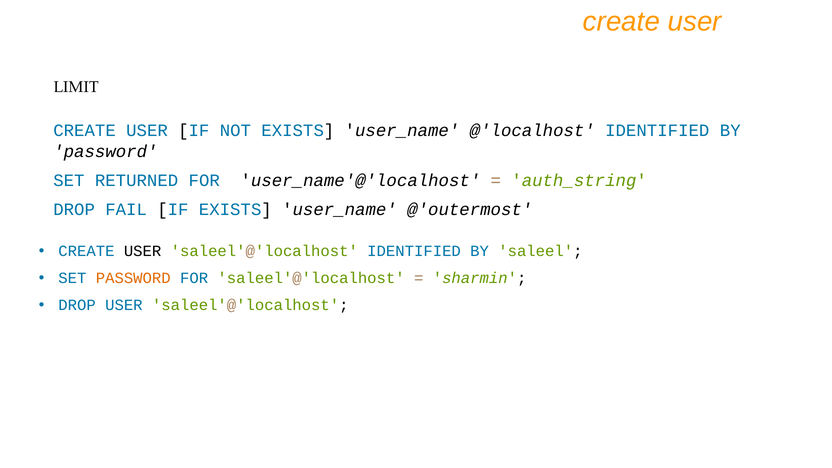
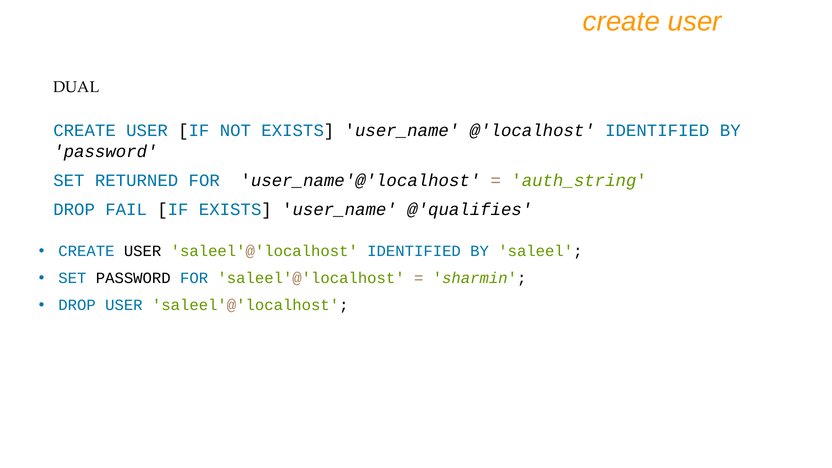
LIMIT: LIMIT -> DUAL
@'outermost: @'outermost -> @'qualifies
PASSWORD at (133, 278) colour: orange -> black
